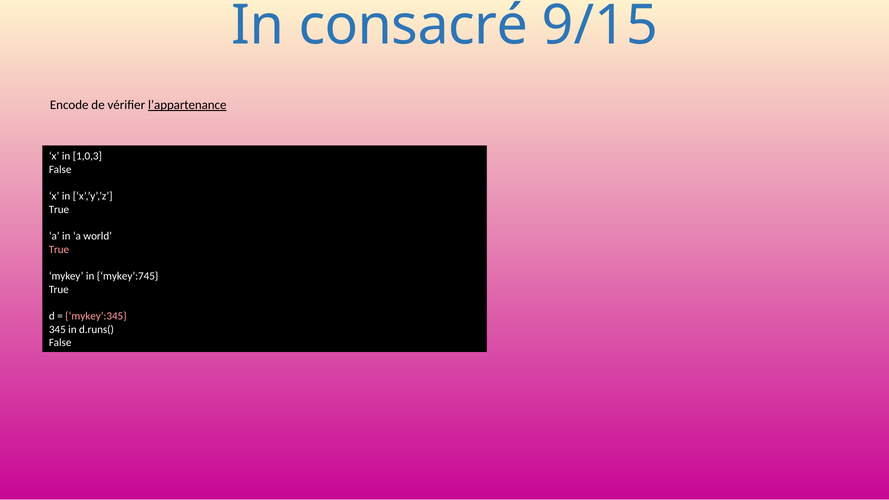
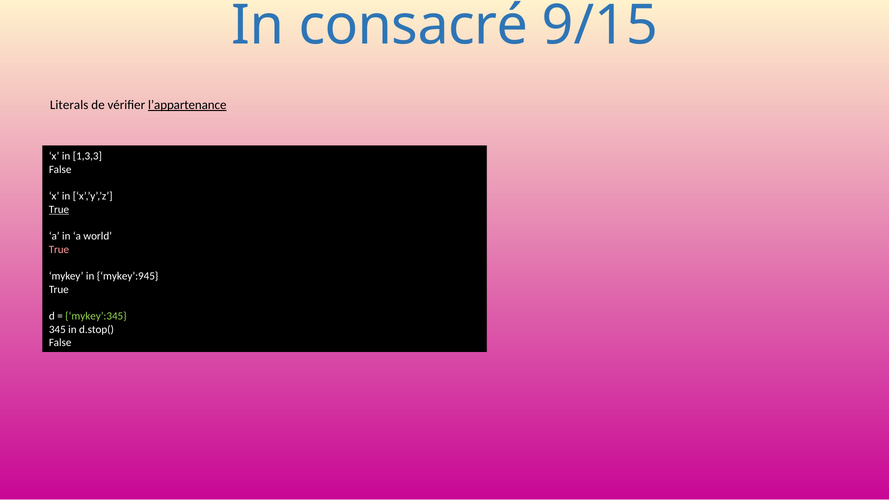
Encode: Encode -> Literals
1,0,3: 1,0,3 -> 1,3,3
True at (59, 209) underline: none -> present
mykey’:745: mykey’:745 -> mykey’:945
mykey’:345 colour: pink -> light green
d.runs(: d.runs( -> d.stop(
